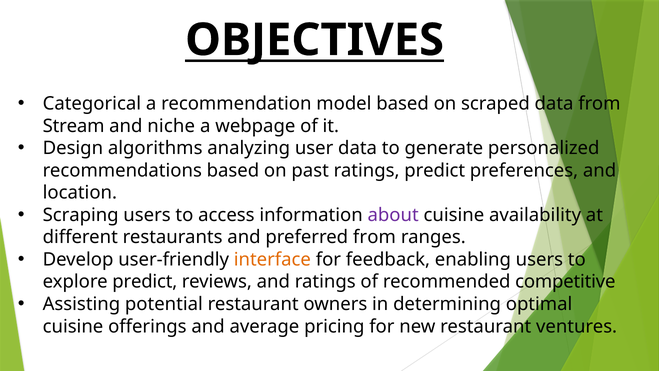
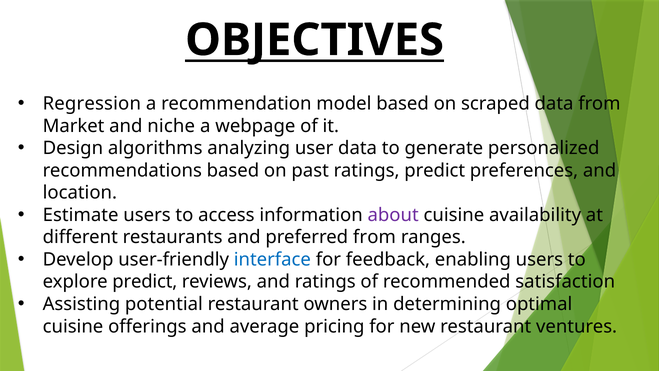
Categorical: Categorical -> Regression
Stream: Stream -> Market
Scraping: Scraping -> Estimate
interface colour: orange -> blue
competitive: competitive -> satisfaction
